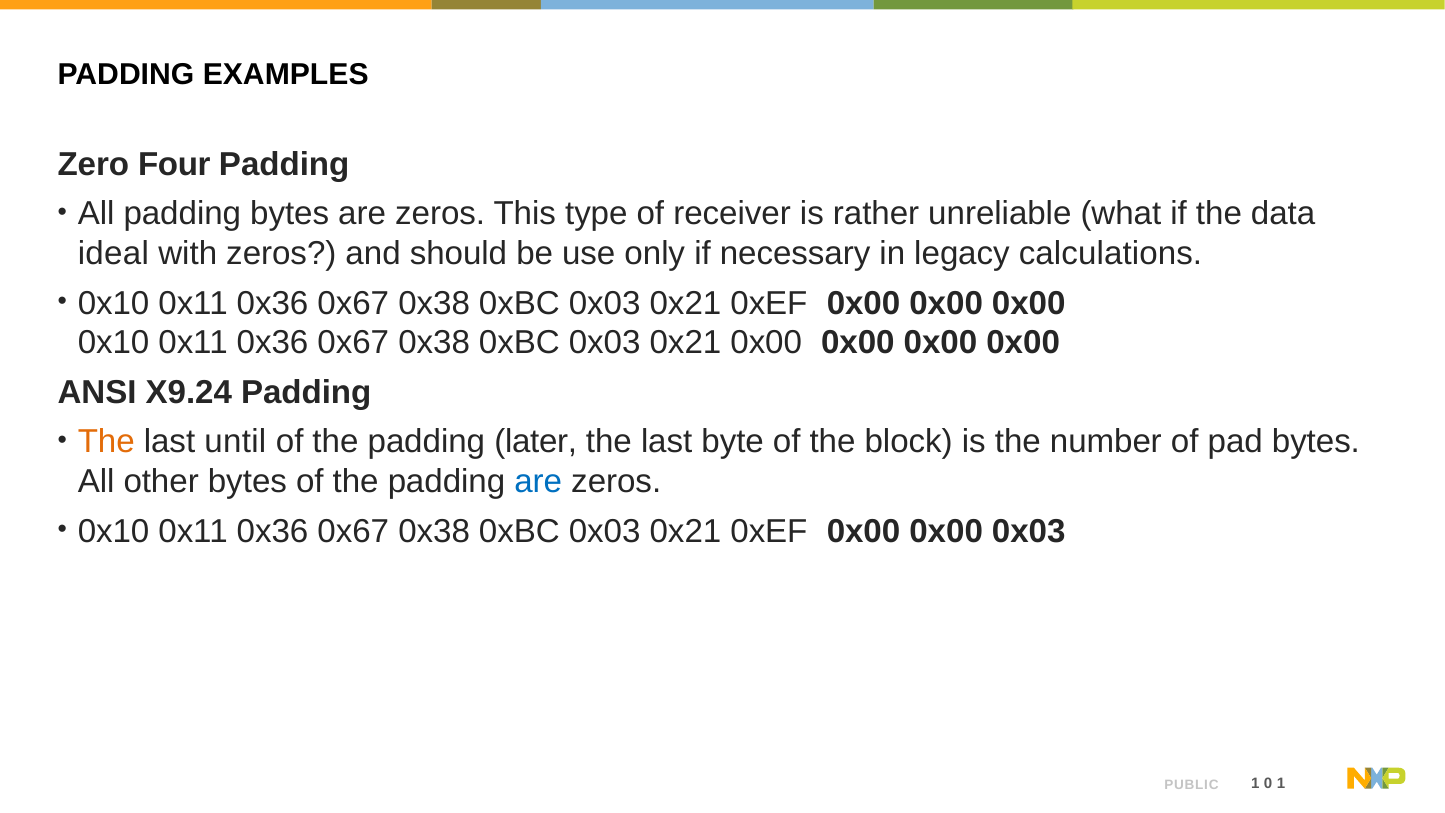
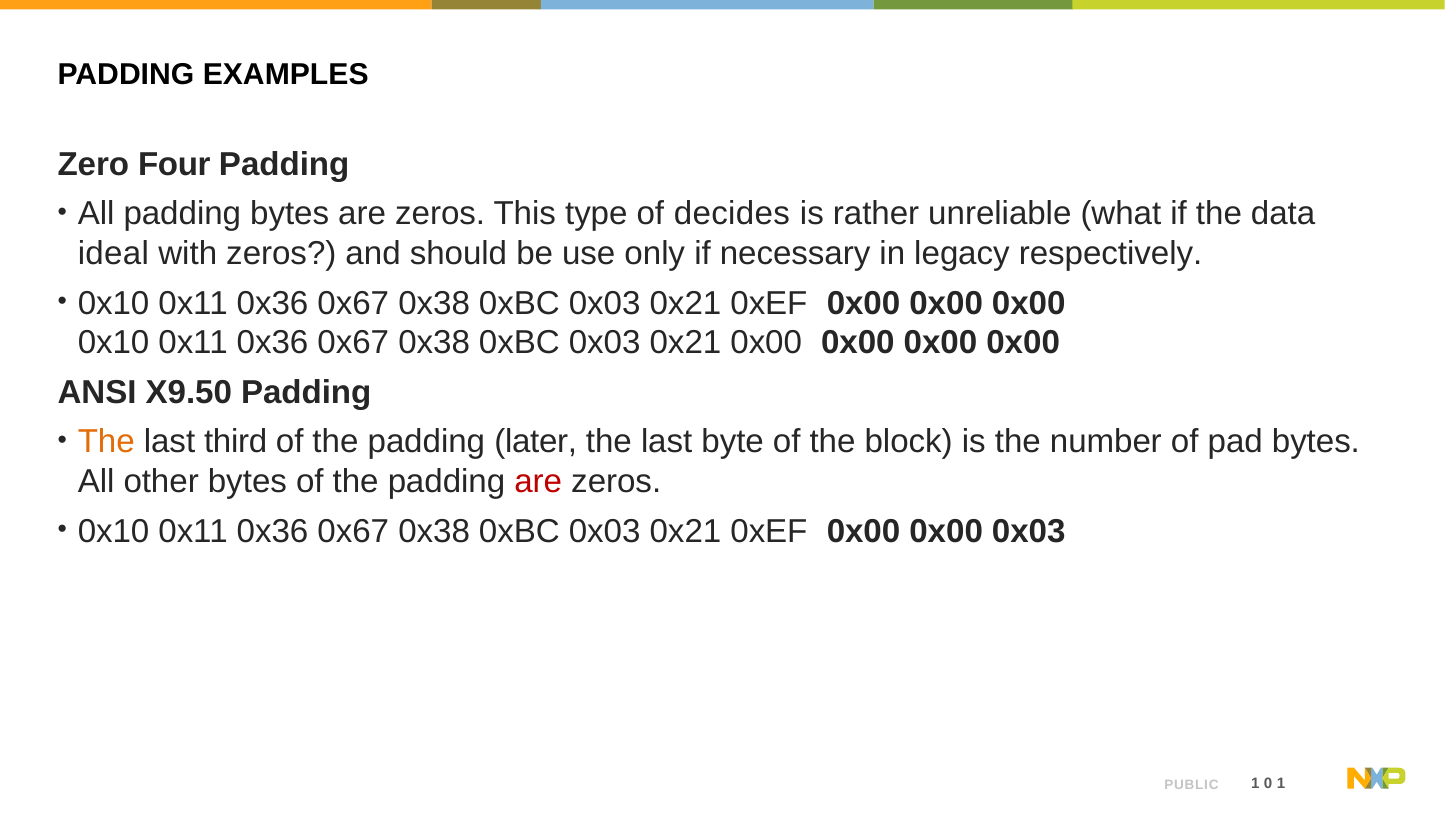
receiver: receiver -> decides
calculations: calculations -> respectively
X9.24: X9.24 -> X9.50
until: until -> third
are at (538, 481) colour: blue -> red
